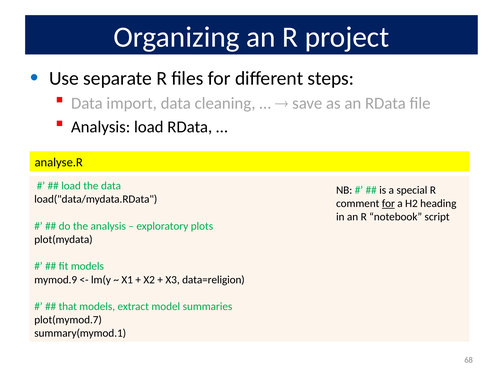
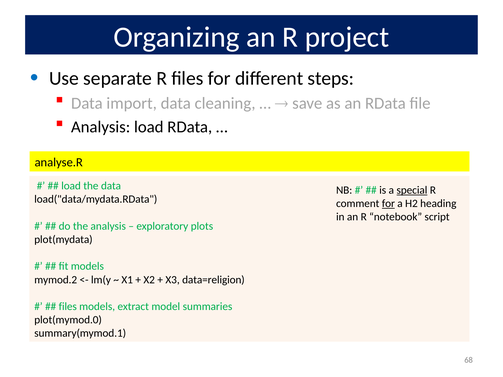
special underline: none -> present
mymod.9: mymod.9 -> mymod.2
that at (68, 307): that -> files
plot(mymod.7: plot(mymod.7 -> plot(mymod.0
